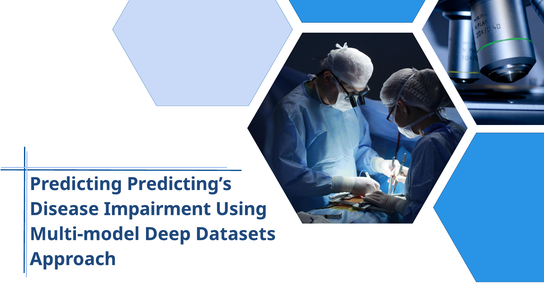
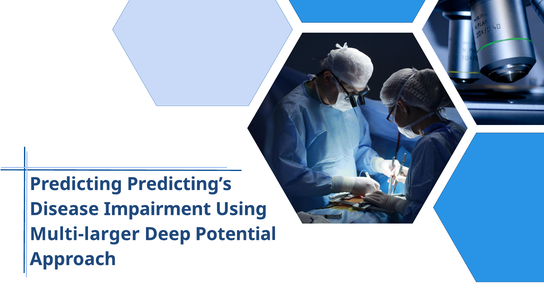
Multi-model: Multi-model -> Multi-larger
Datasets: Datasets -> Potential
